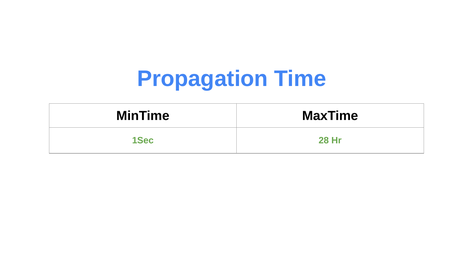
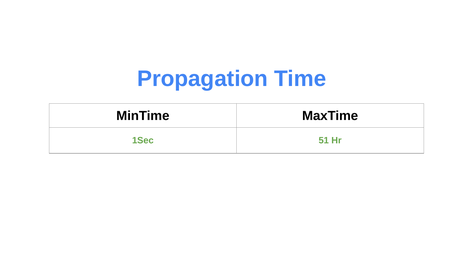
28: 28 -> 51
